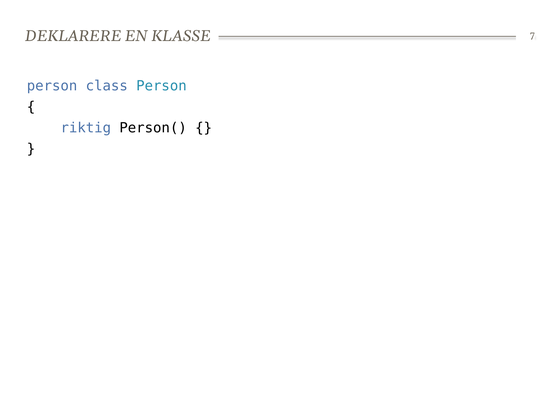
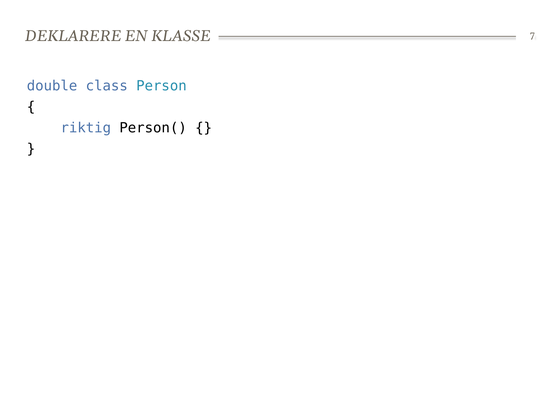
person at (52, 86): person -> double
